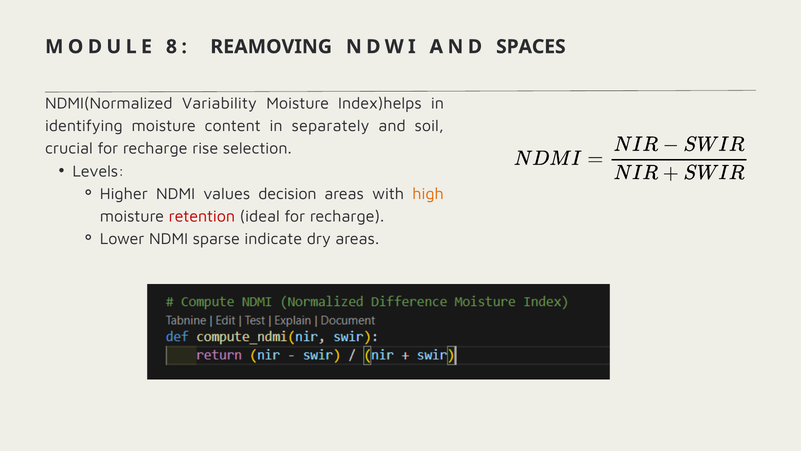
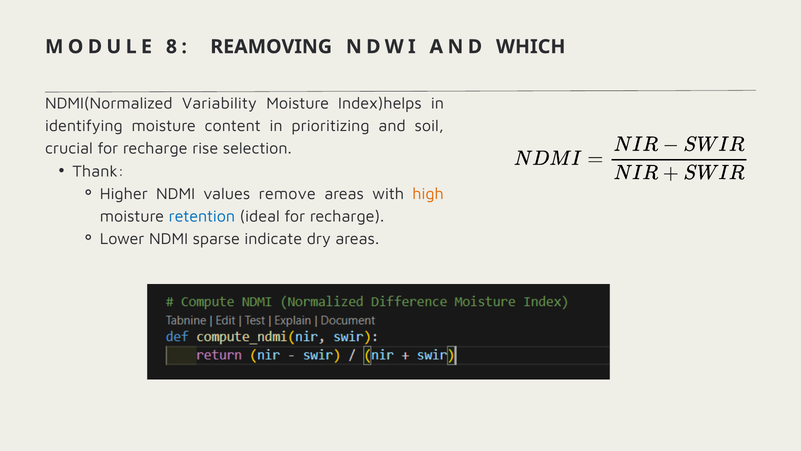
SPACES: SPACES -> WHICH
separately: separately -> prioritizing
Levels: Levels -> Thank
decision: decision -> remove
retention colour: red -> blue
